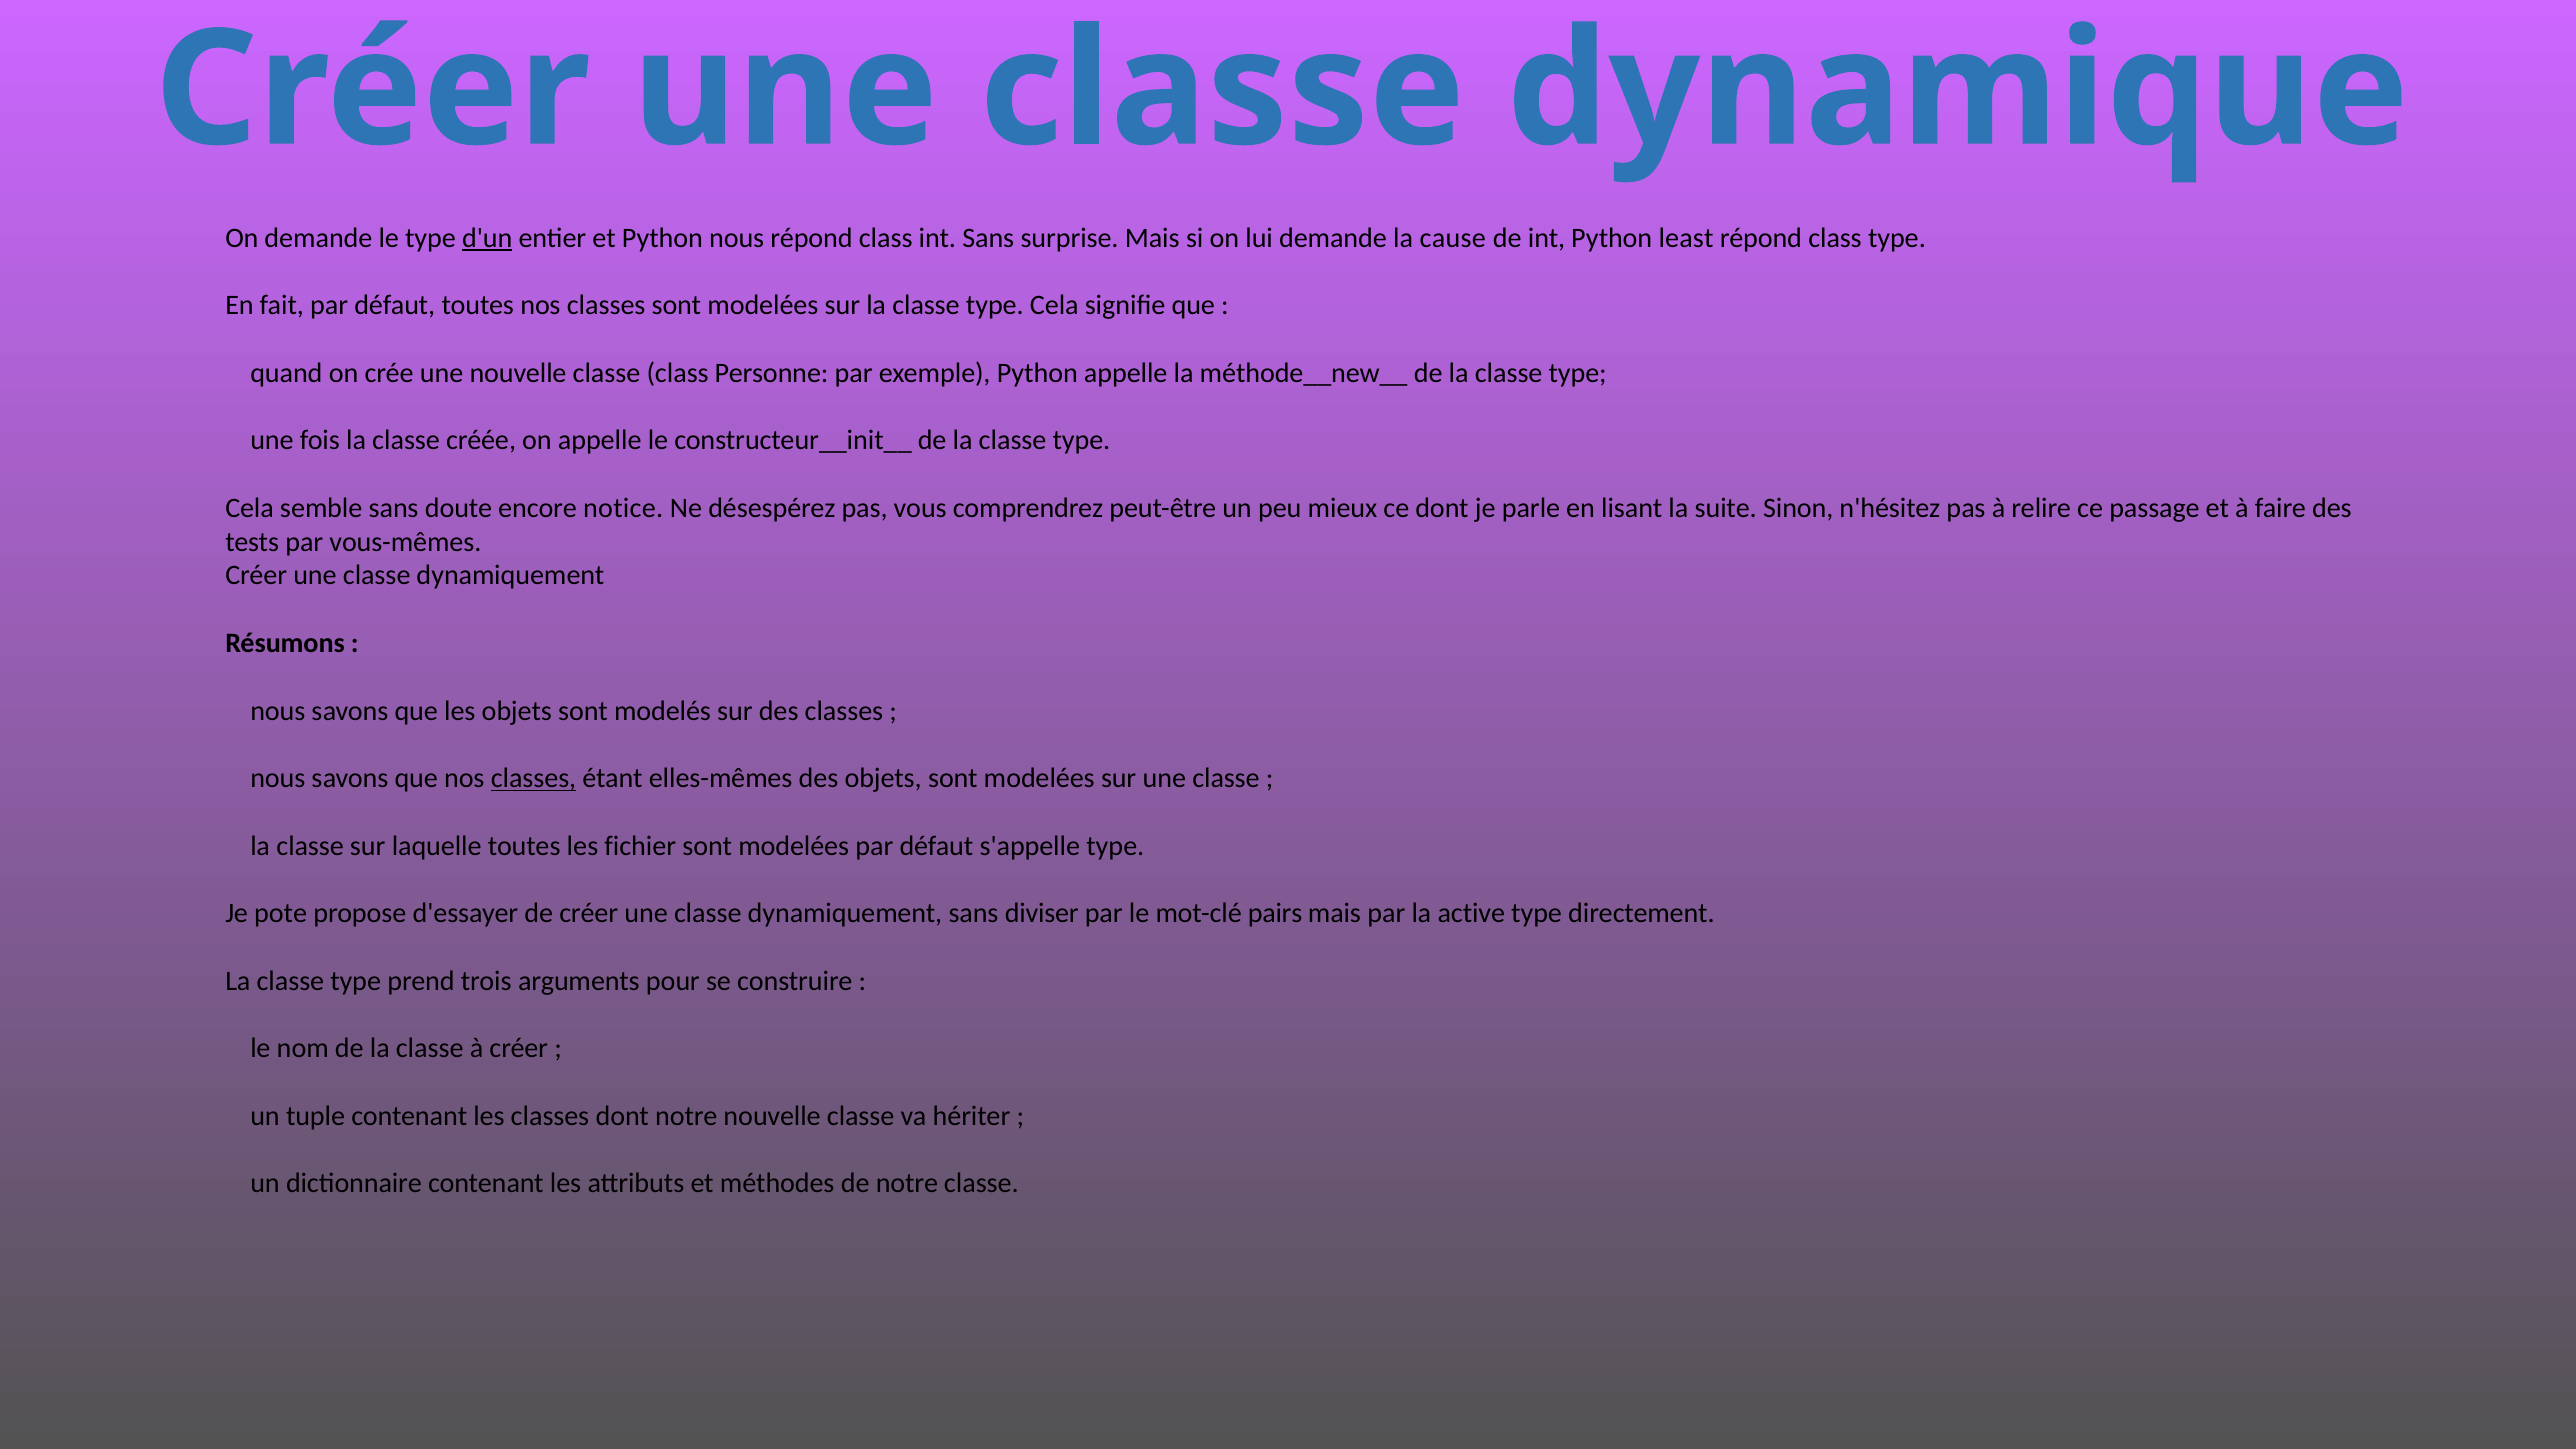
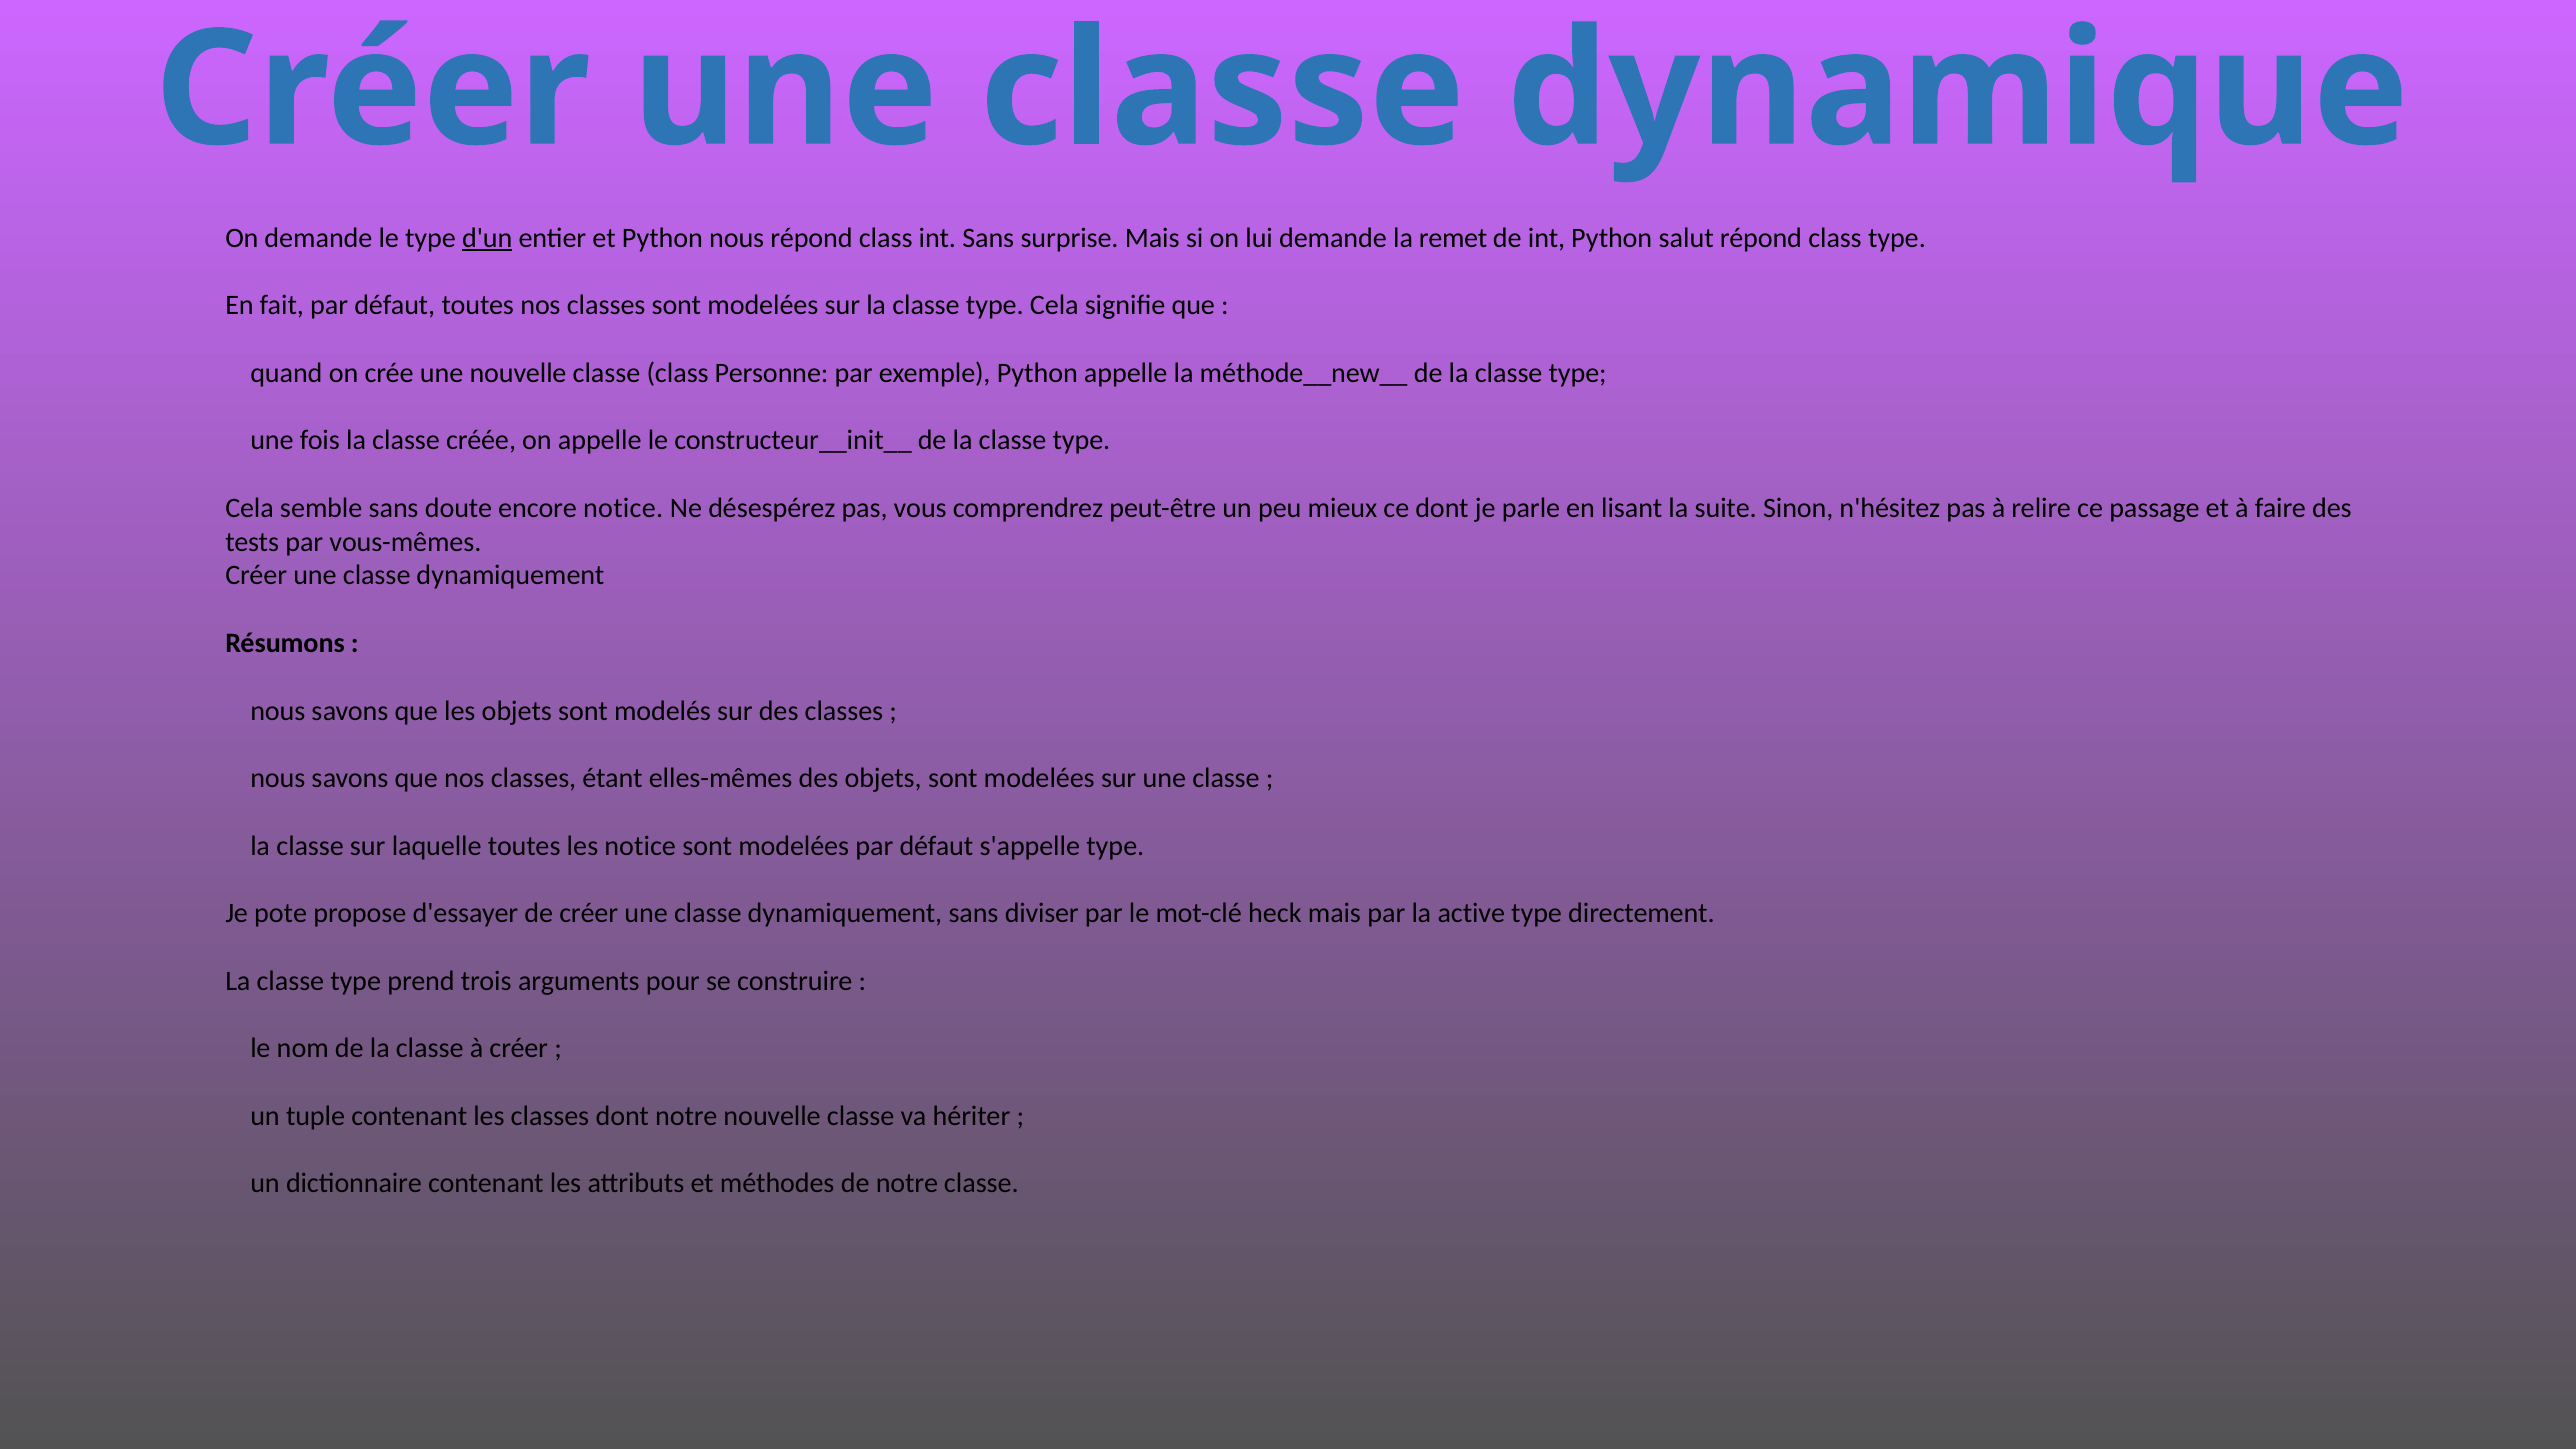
cause: cause -> remet
least: least -> salut
classes at (534, 778) underline: present -> none
les fichier: fichier -> notice
pairs: pairs -> heck
